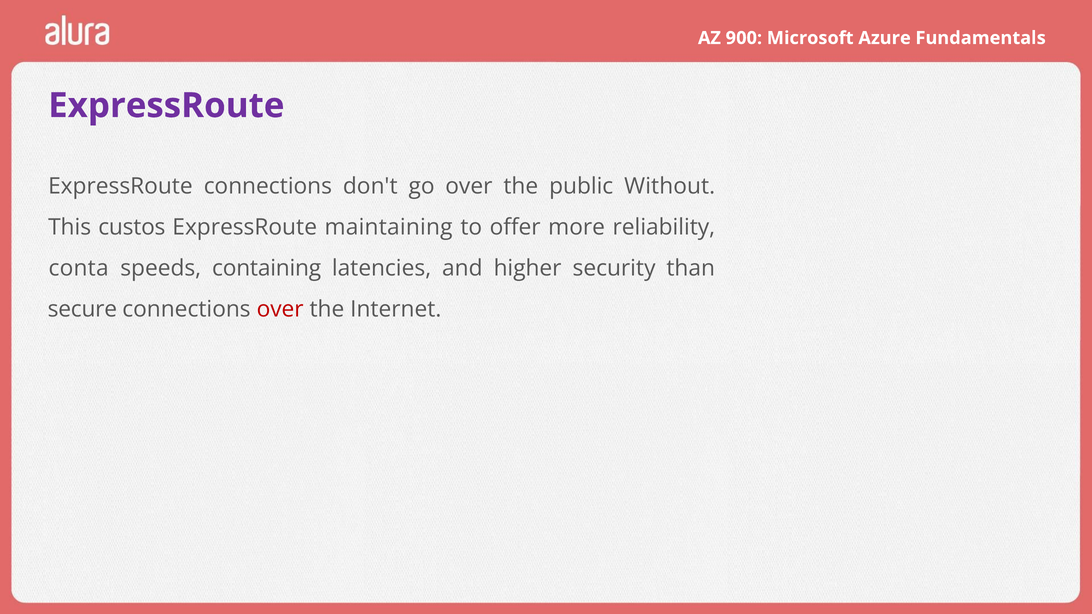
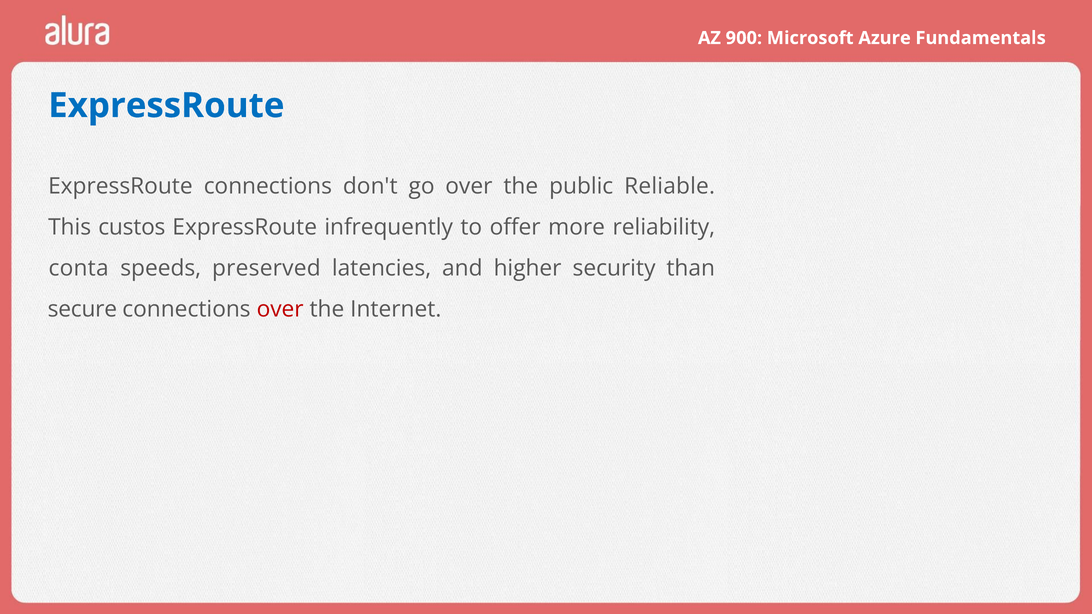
ExpressRoute at (166, 106) colour: purple -> blue
Without: Without -> Reliable
maintaining: maintaining -> infrequently
containing: containing -> preserved
